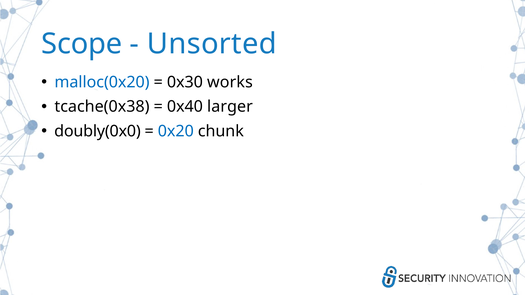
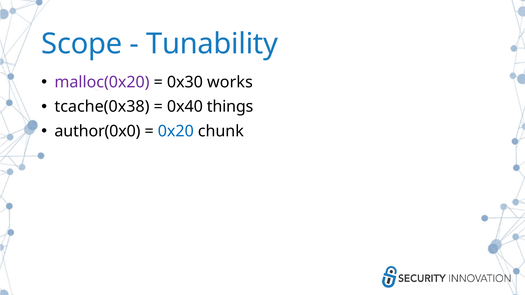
Unsorted: Unsorted -> Tunability
malloc(0x20 colour: blue -> purple
larger: larger -> things
doubly(0x0: doubly(0x0 -> author(0x0
